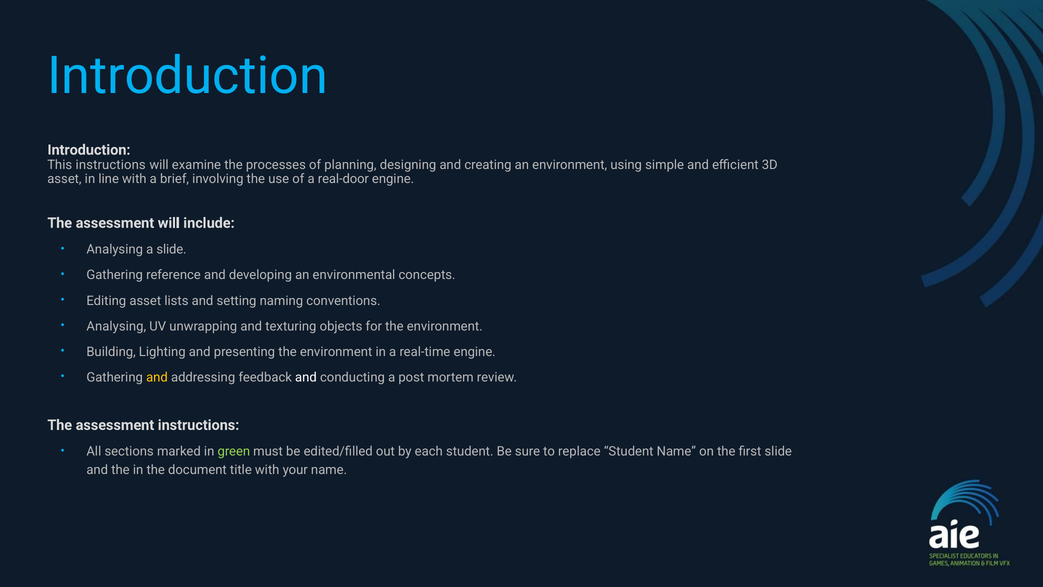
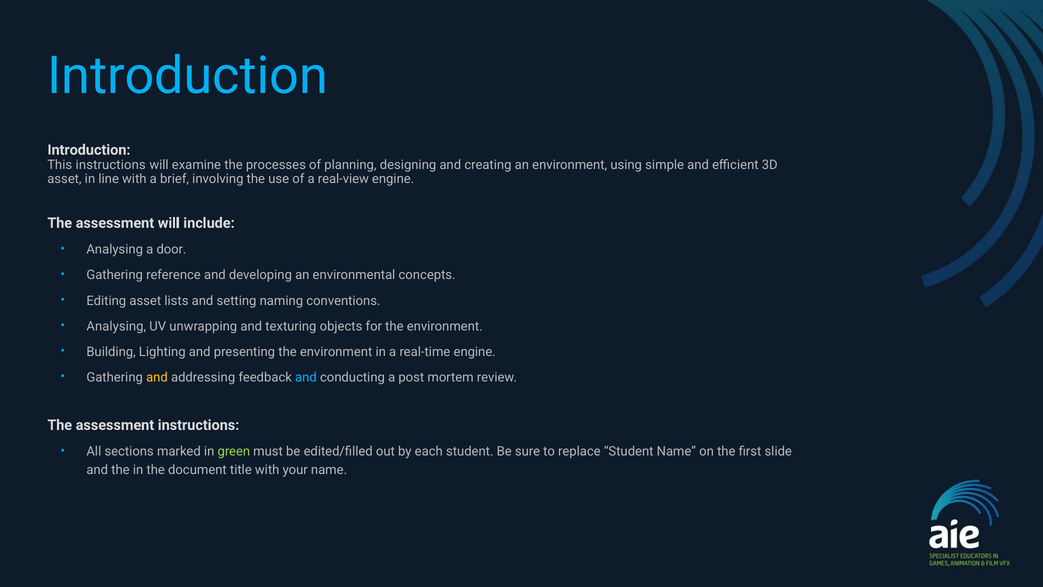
real-door: real-door -> real-view
a slide: slide -> door
and at (306, 377) colour: white -> light blue
